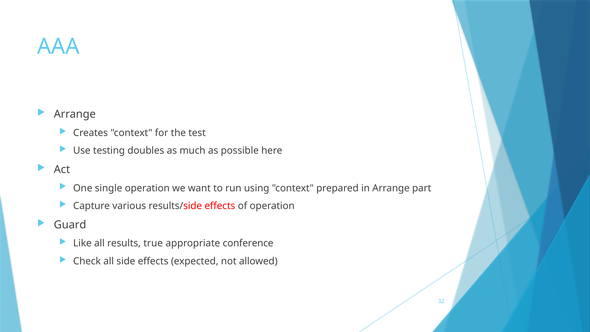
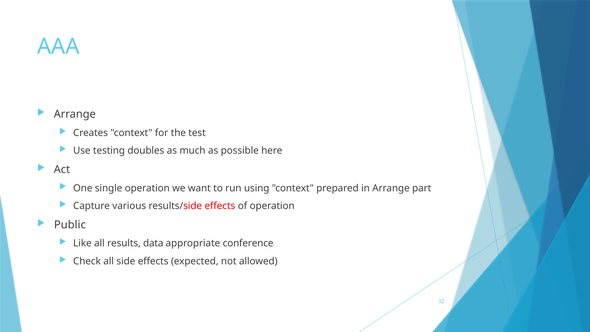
Guard: Guard -> Public
true: true -> data
